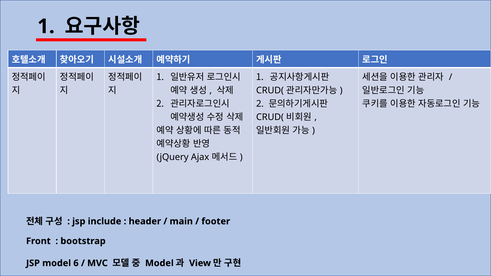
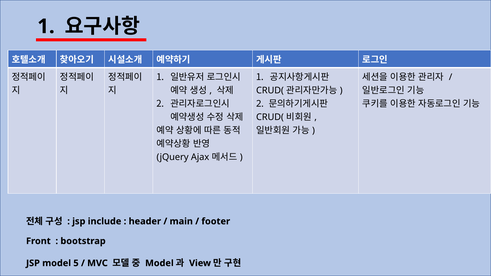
6: 6 -> 5
